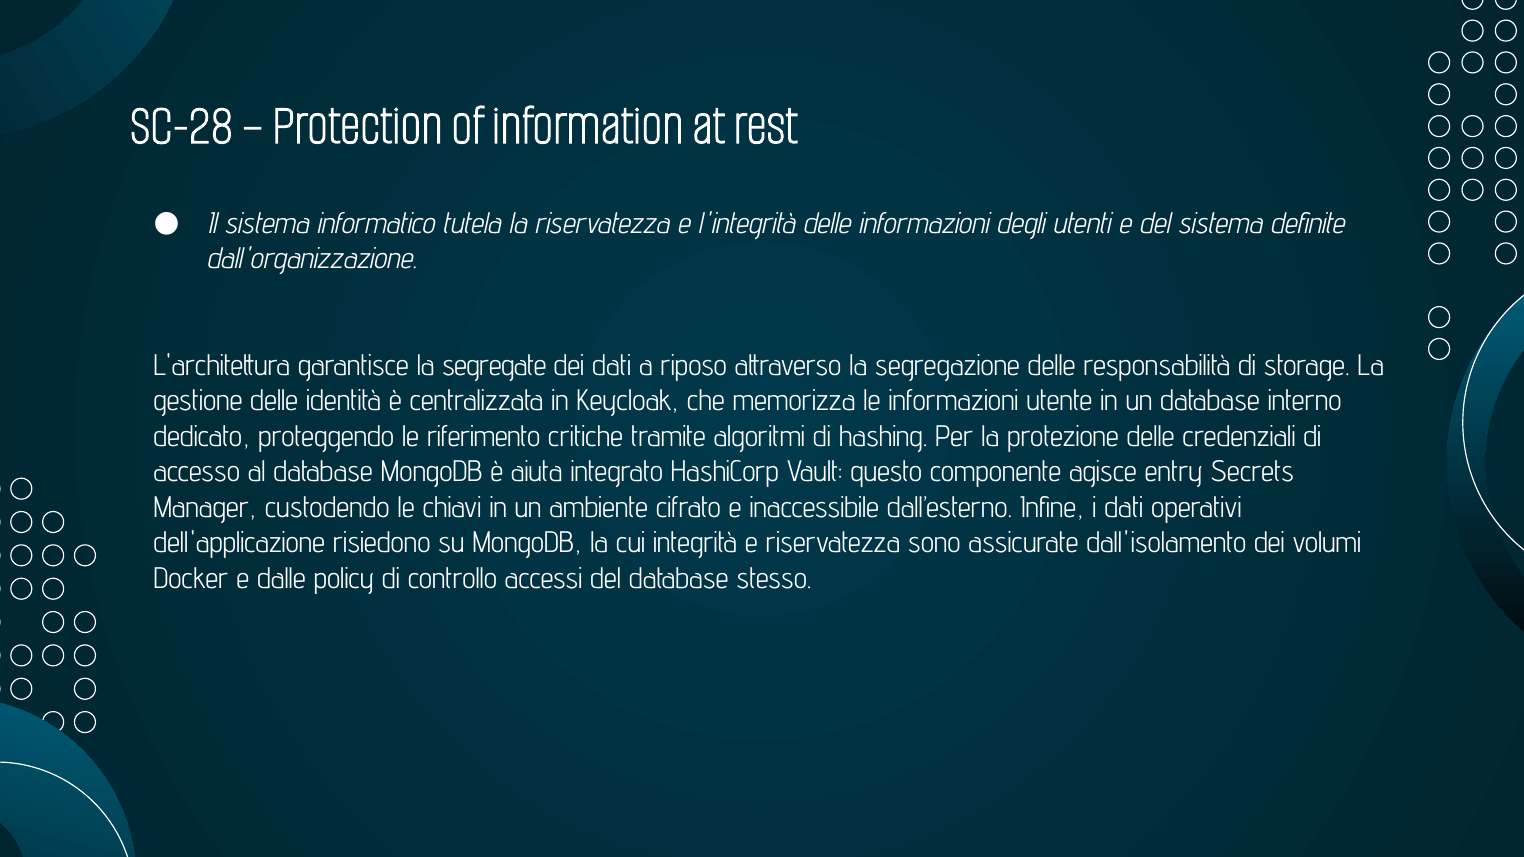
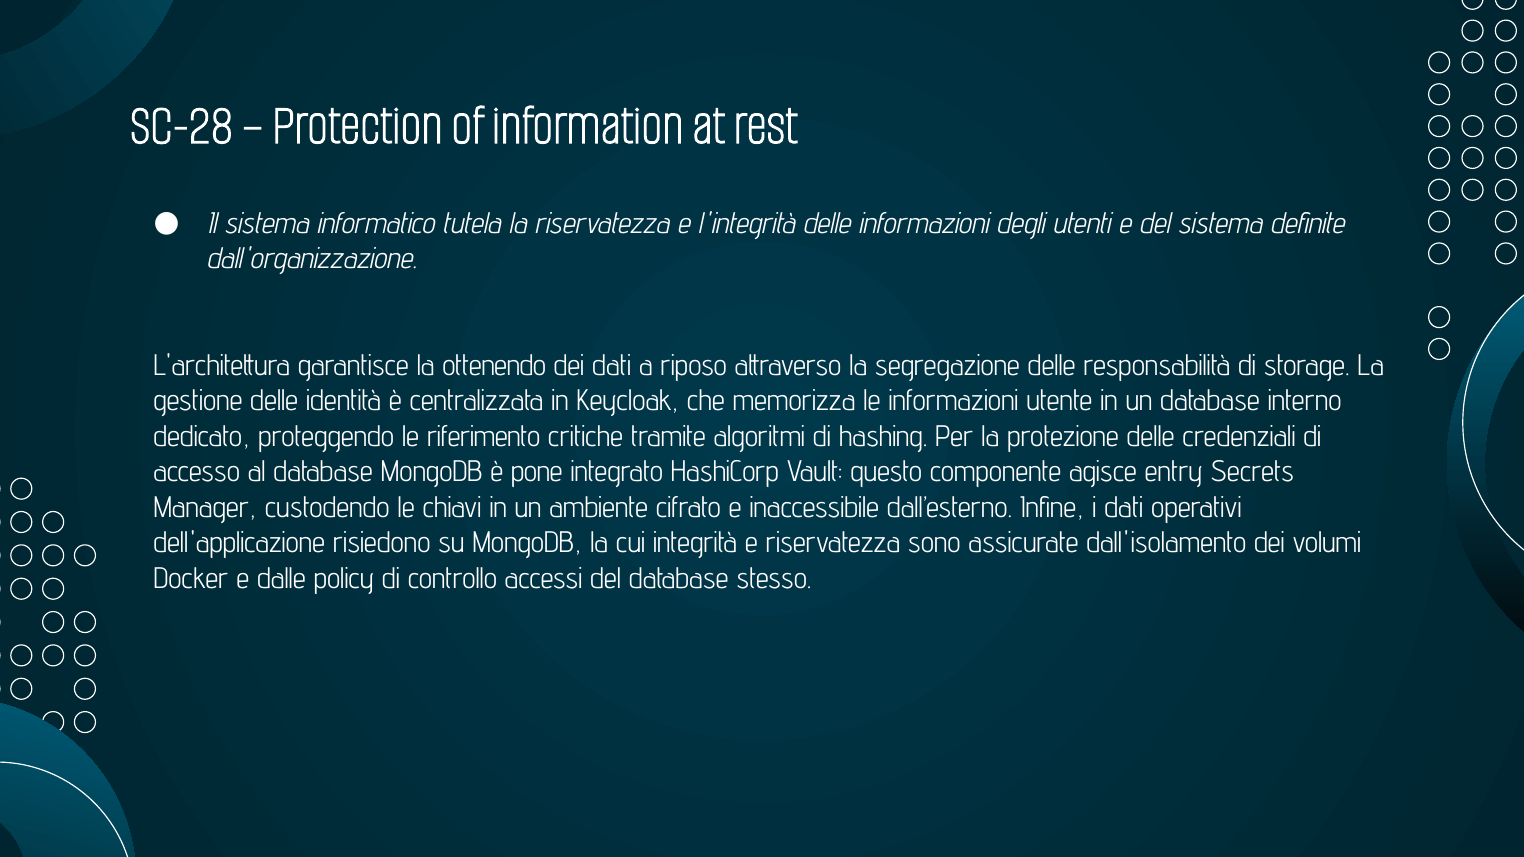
segregate: segregate -> ottenendo
aiuta: aiuta -> pone
